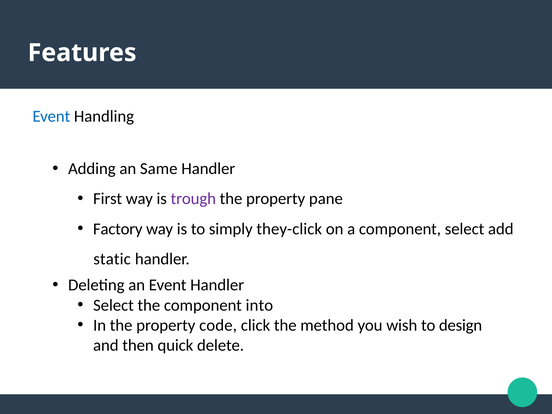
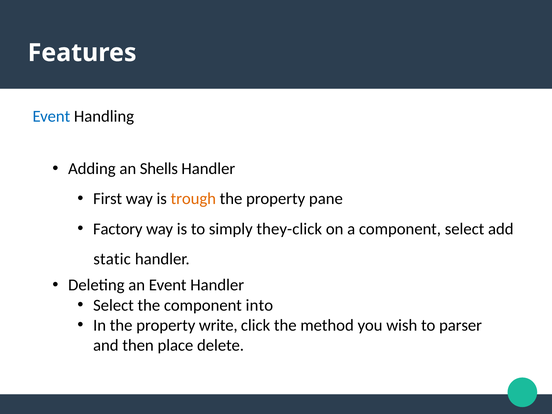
Same: Same -> Shells
trough colour: purple -> orange
code: code -> write
design: design -> parser
quick: quick -> place
